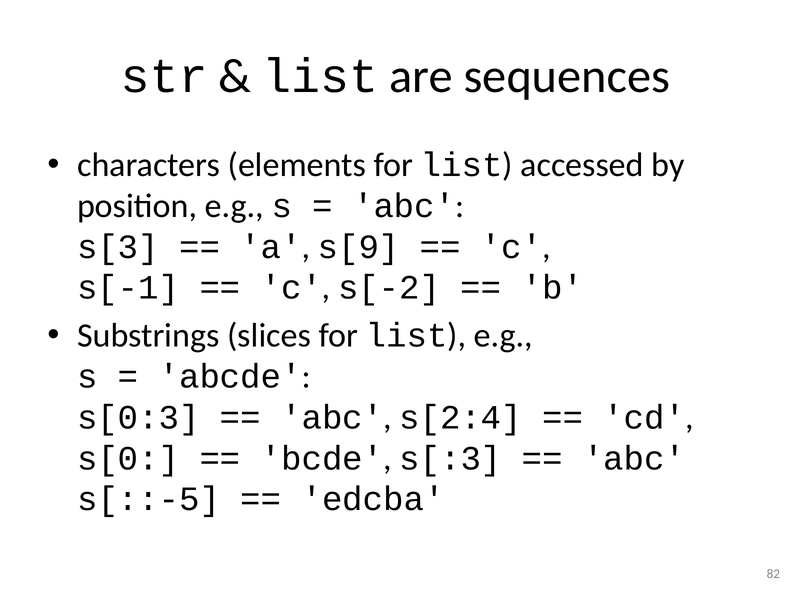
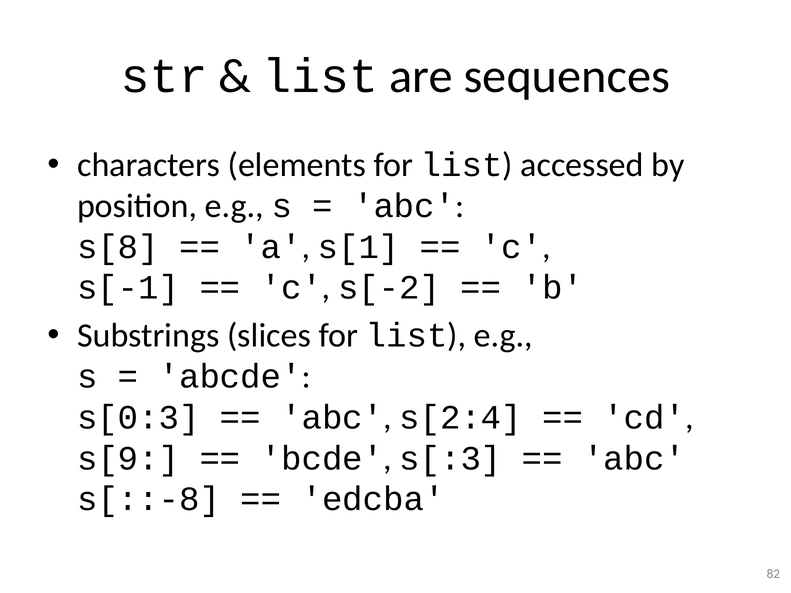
s[3: s[3 -> s[8
s[9: s[9 -> s[1
s[0: s[0 -> s[9
s[::-5: s[::-5 -> s[::-8
